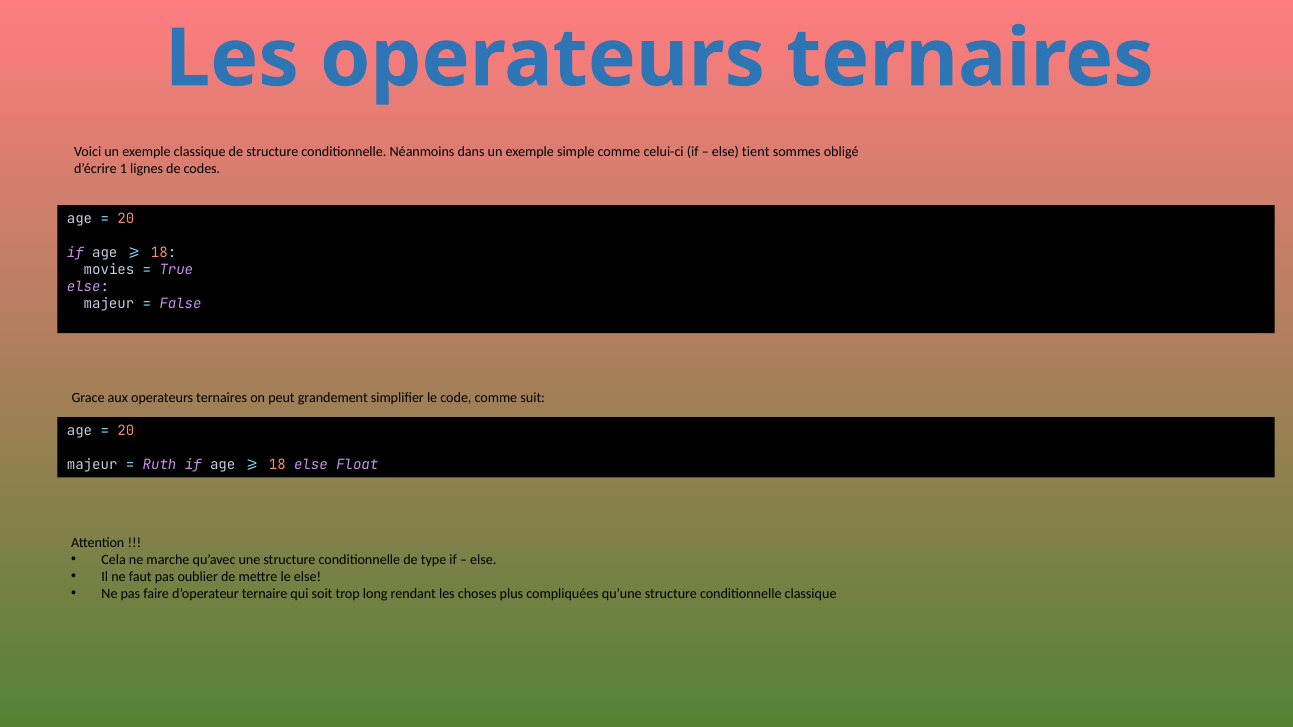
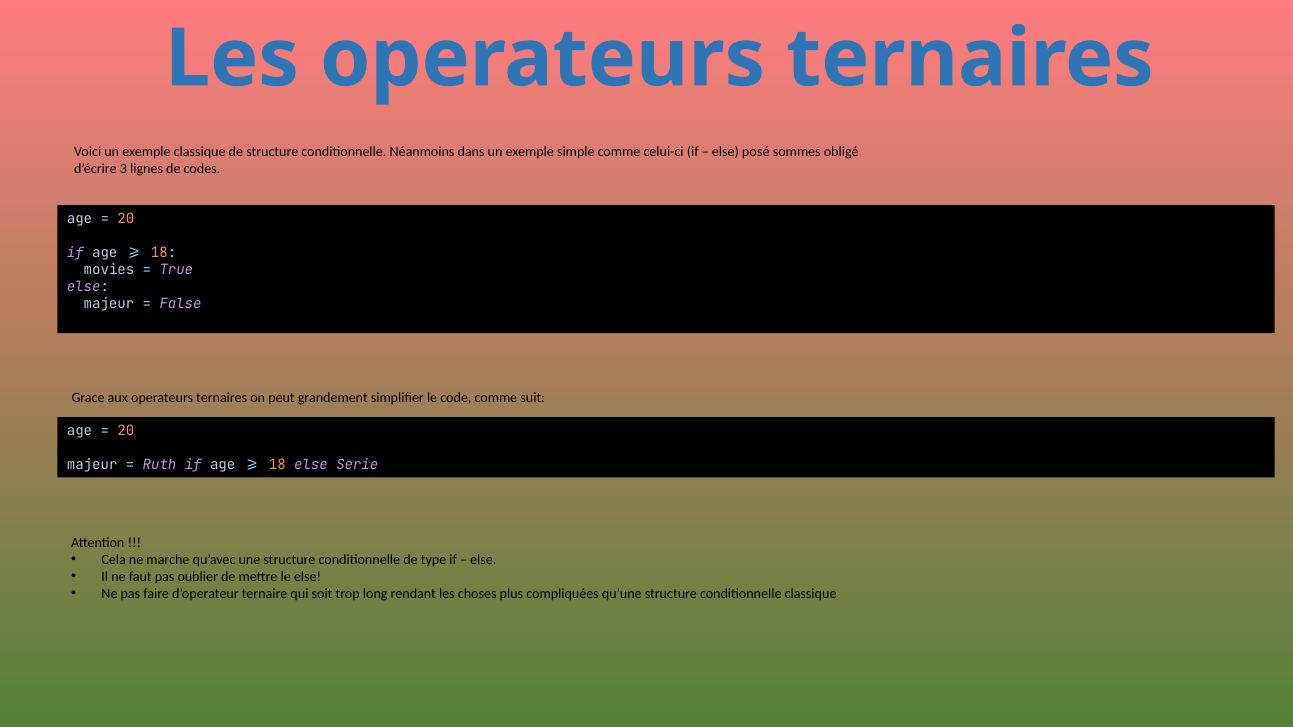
tient: tient -> posé
1: 1 -> 3
Float: Float -> Serie
